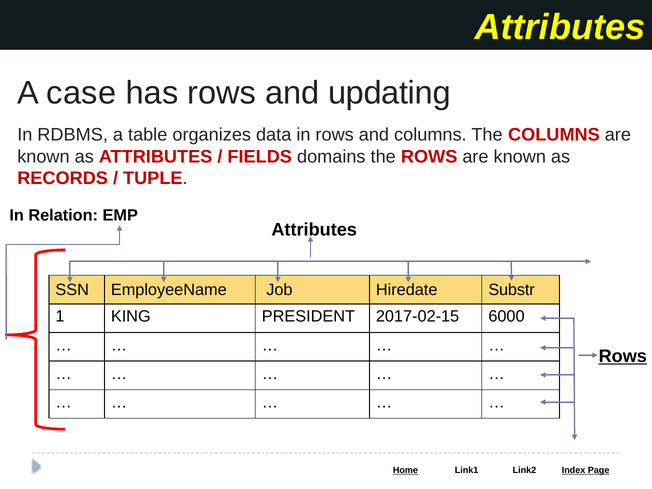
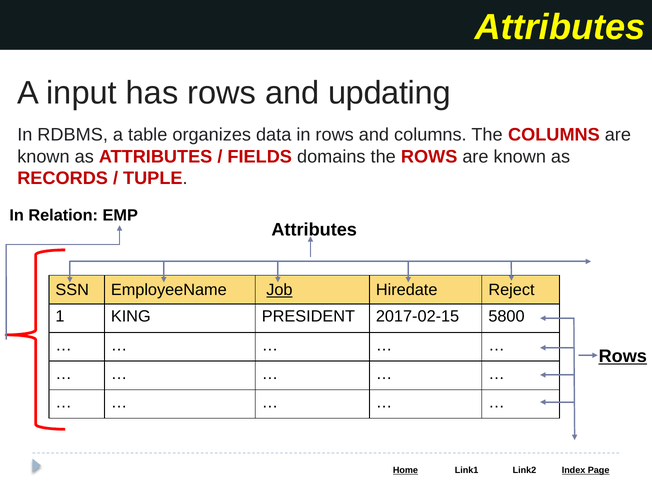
case: case -> input
Job underline: none -> present
Substr: Substr -> Reject
6000: 6000 -> 5800
